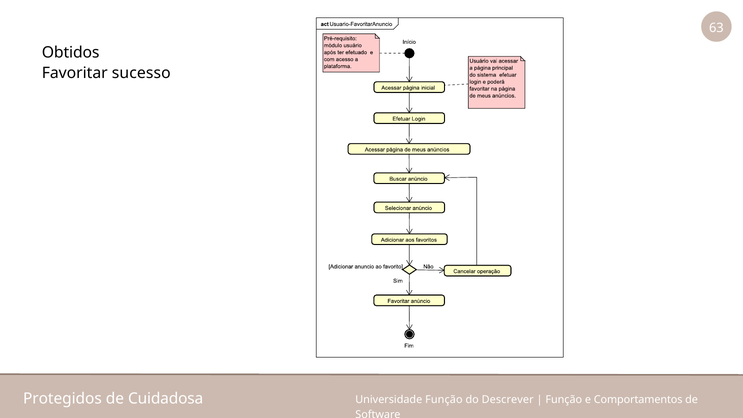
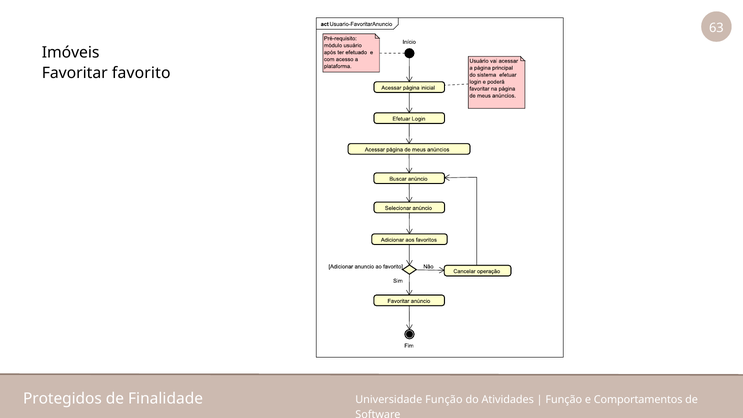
Obtidos: Obtidos -> Imóveis
sucesso: sucesso -> favorito
Cuidadosa: Cuidadosa -> Finalidade
Descrever: Descrever -> Atividades
